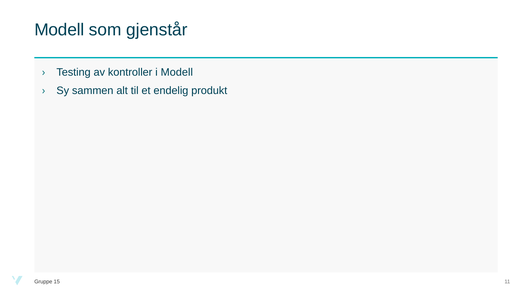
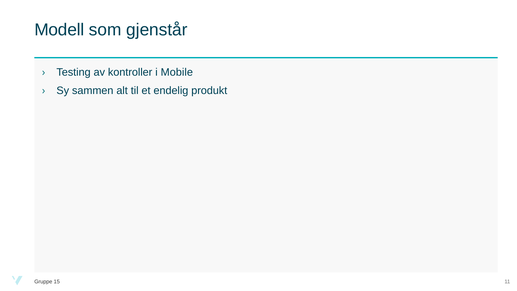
i Modell: Modell -> Mobile
